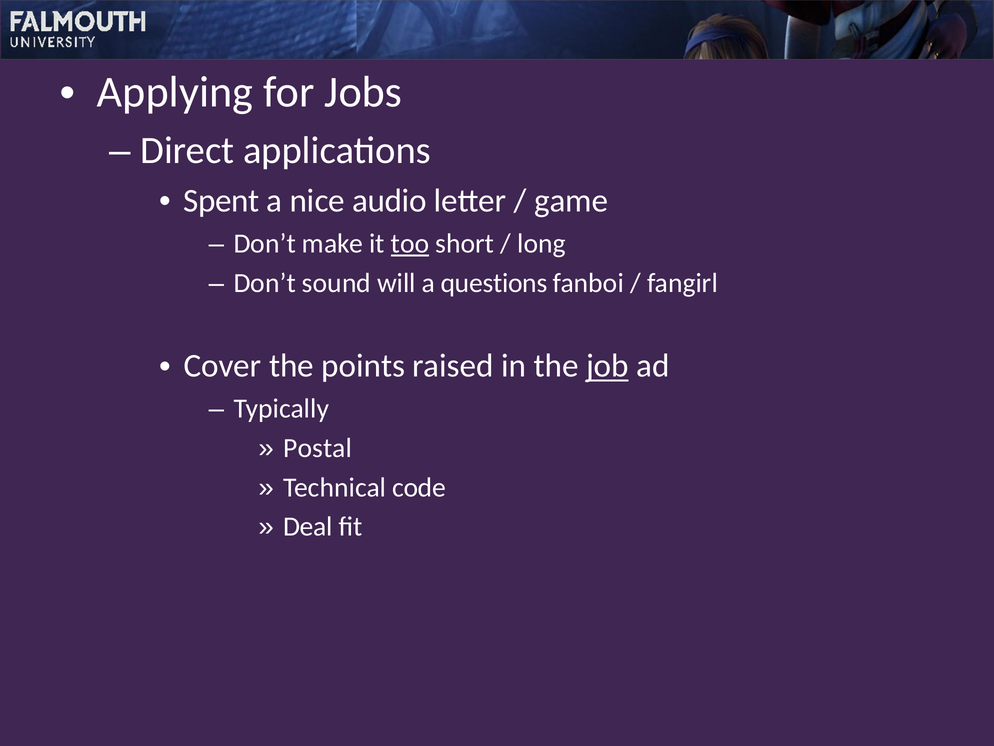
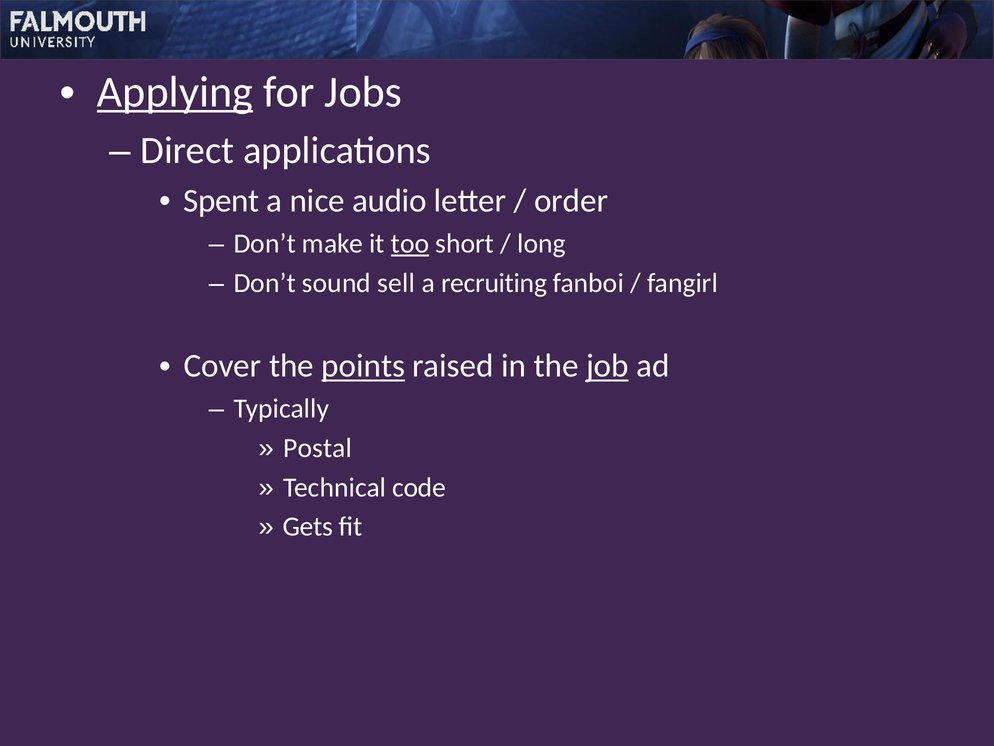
Applying underline: none -> present
game: game -> order
will: will -> sell
questions: questions -> recruiting
points underline: none -> present
Deal: Deal -> Gets
